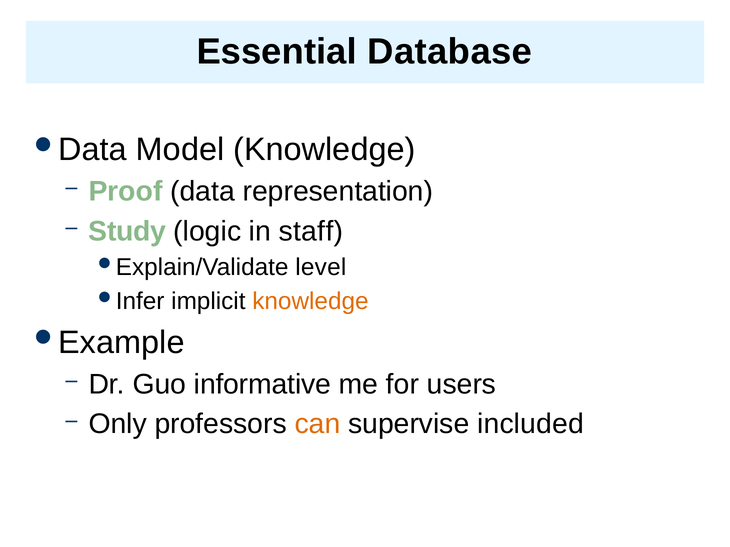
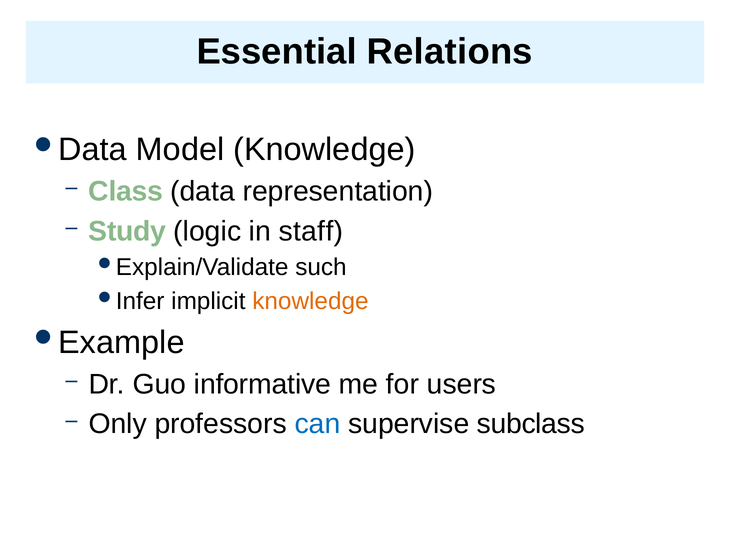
Database: Database -> Relations
Proof: Proof -> Class
level: level -> such
can colour: orange -> blue
included: included -> subclass
